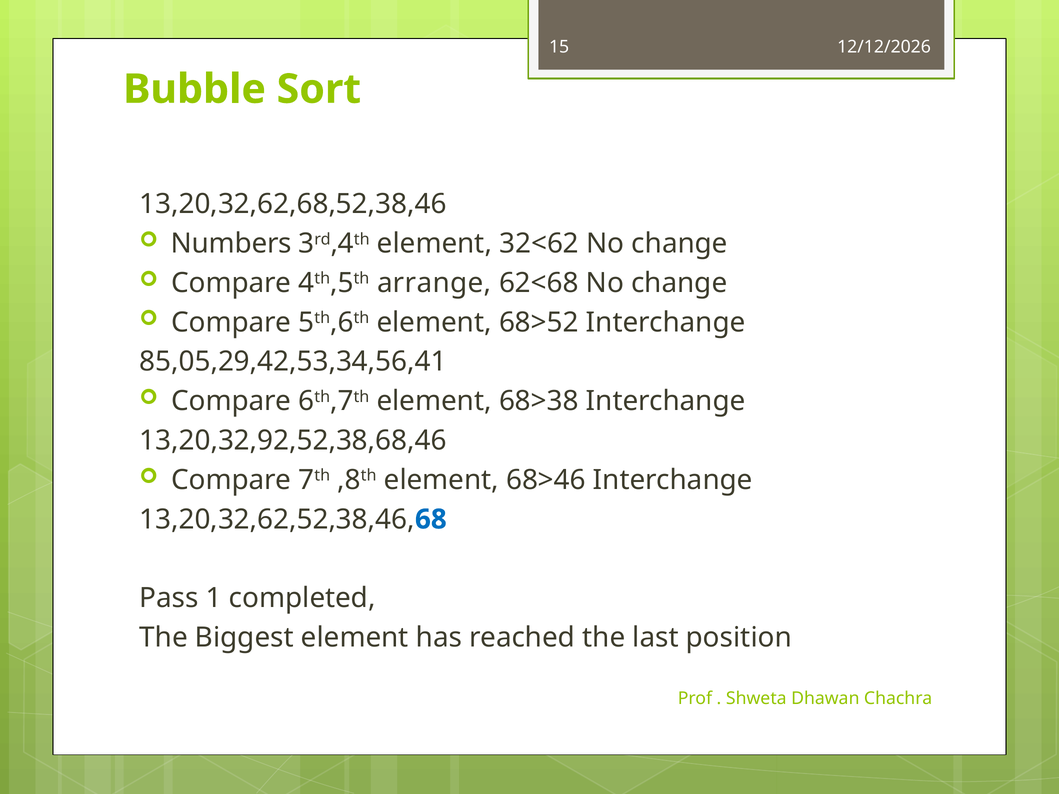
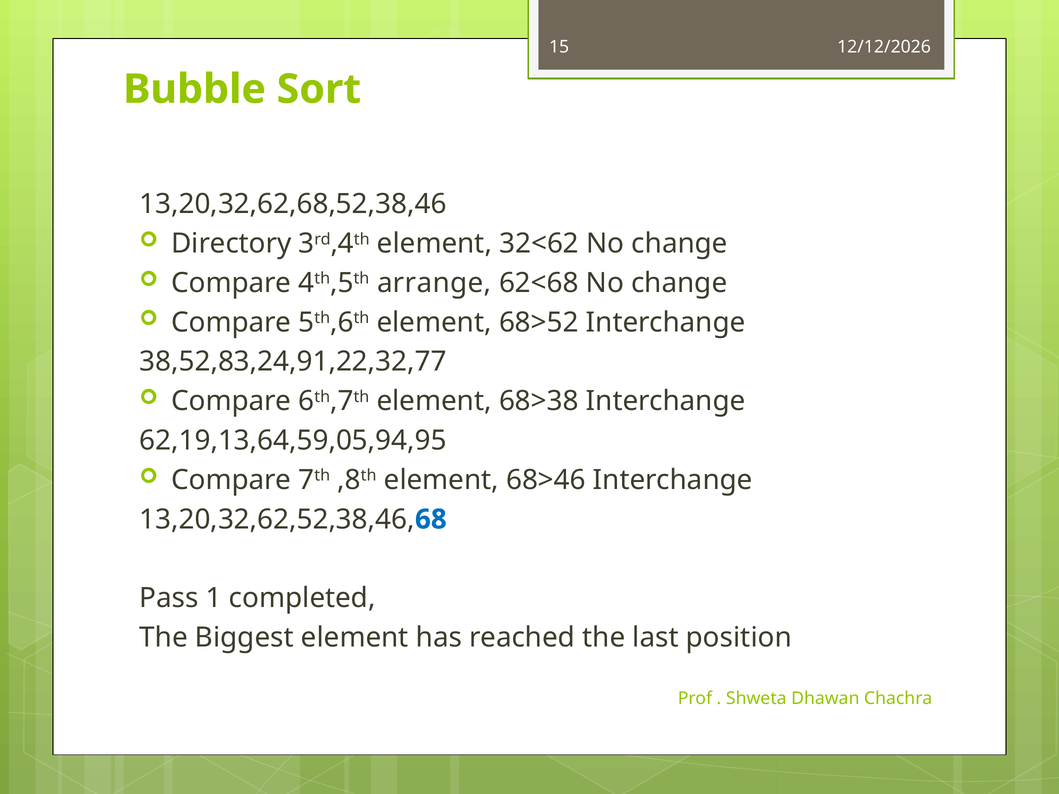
Numbers: Numbers -> Directory
85,05,29,42,53,34,56,41: 85,05,29,42,53,34,56,41 -> 38,52,83,24,91,22,32,77
13,20,32,92,52,38,68,46: 13,20,32,92,52,38,68,46 -> 62,19,13,64,59,05,94,95
